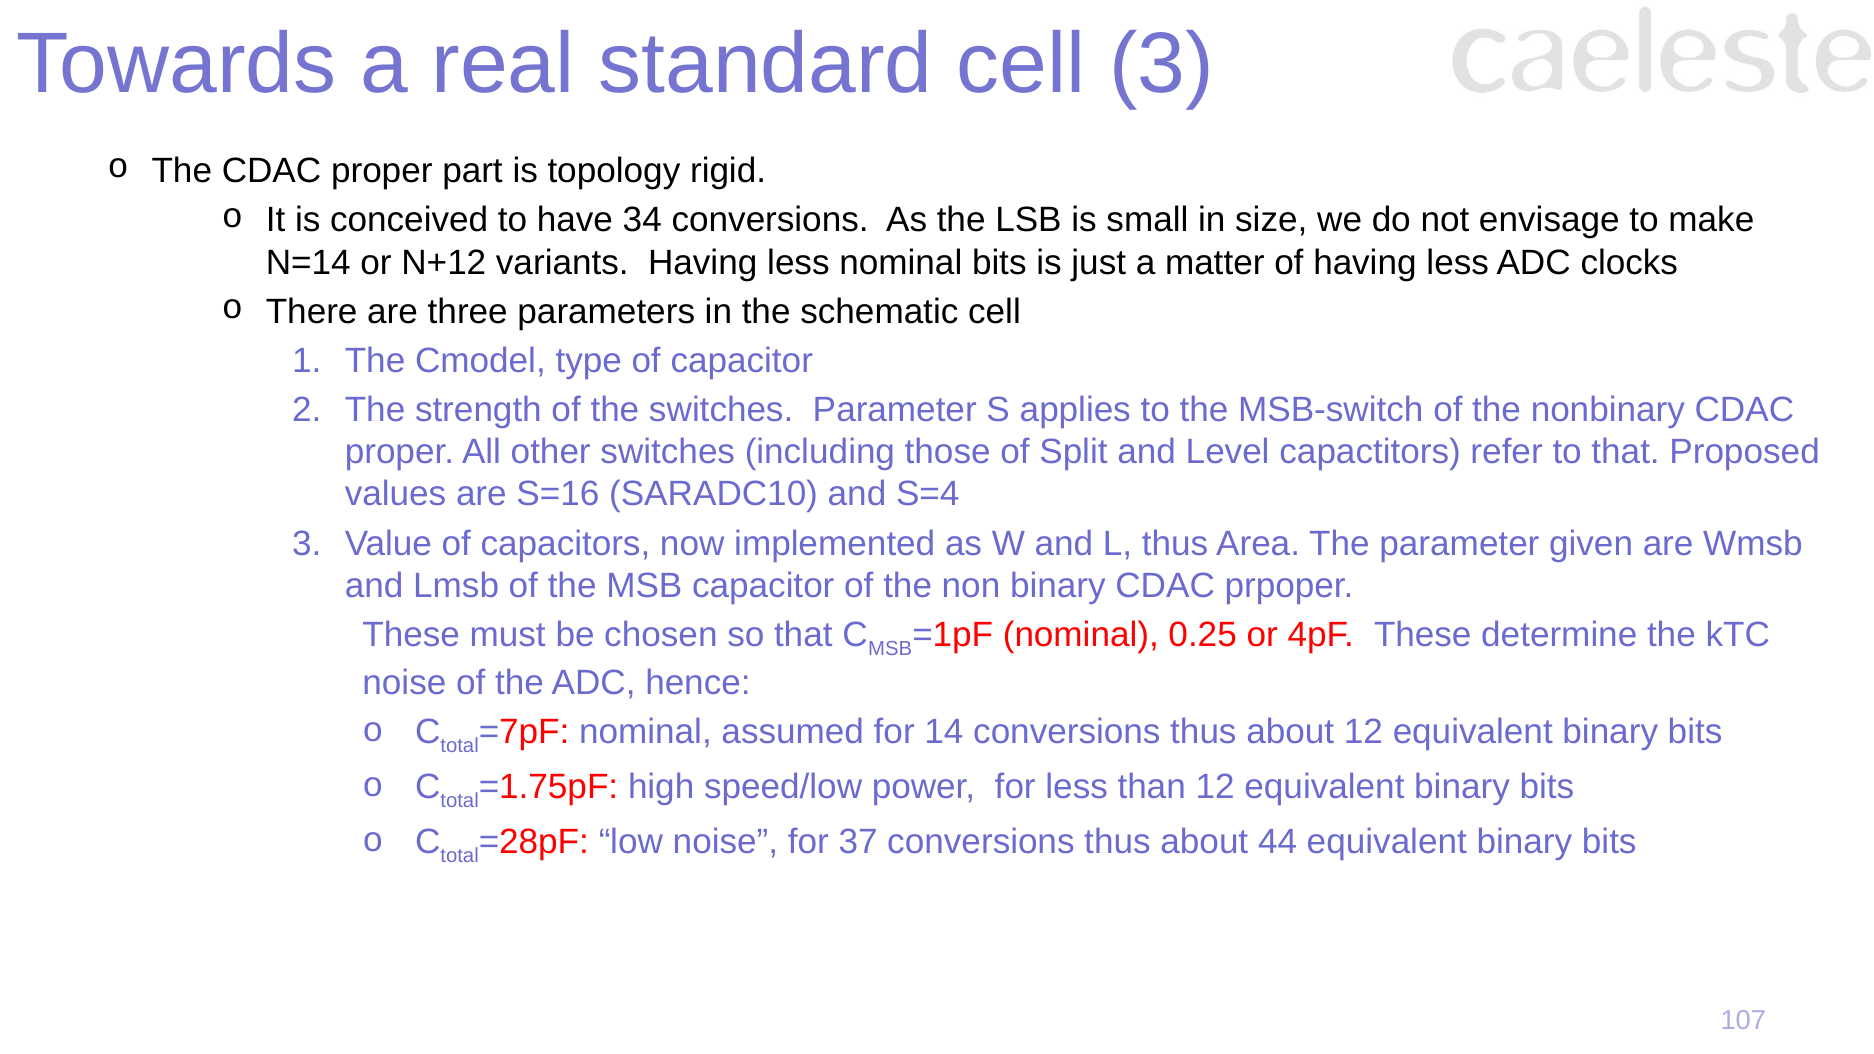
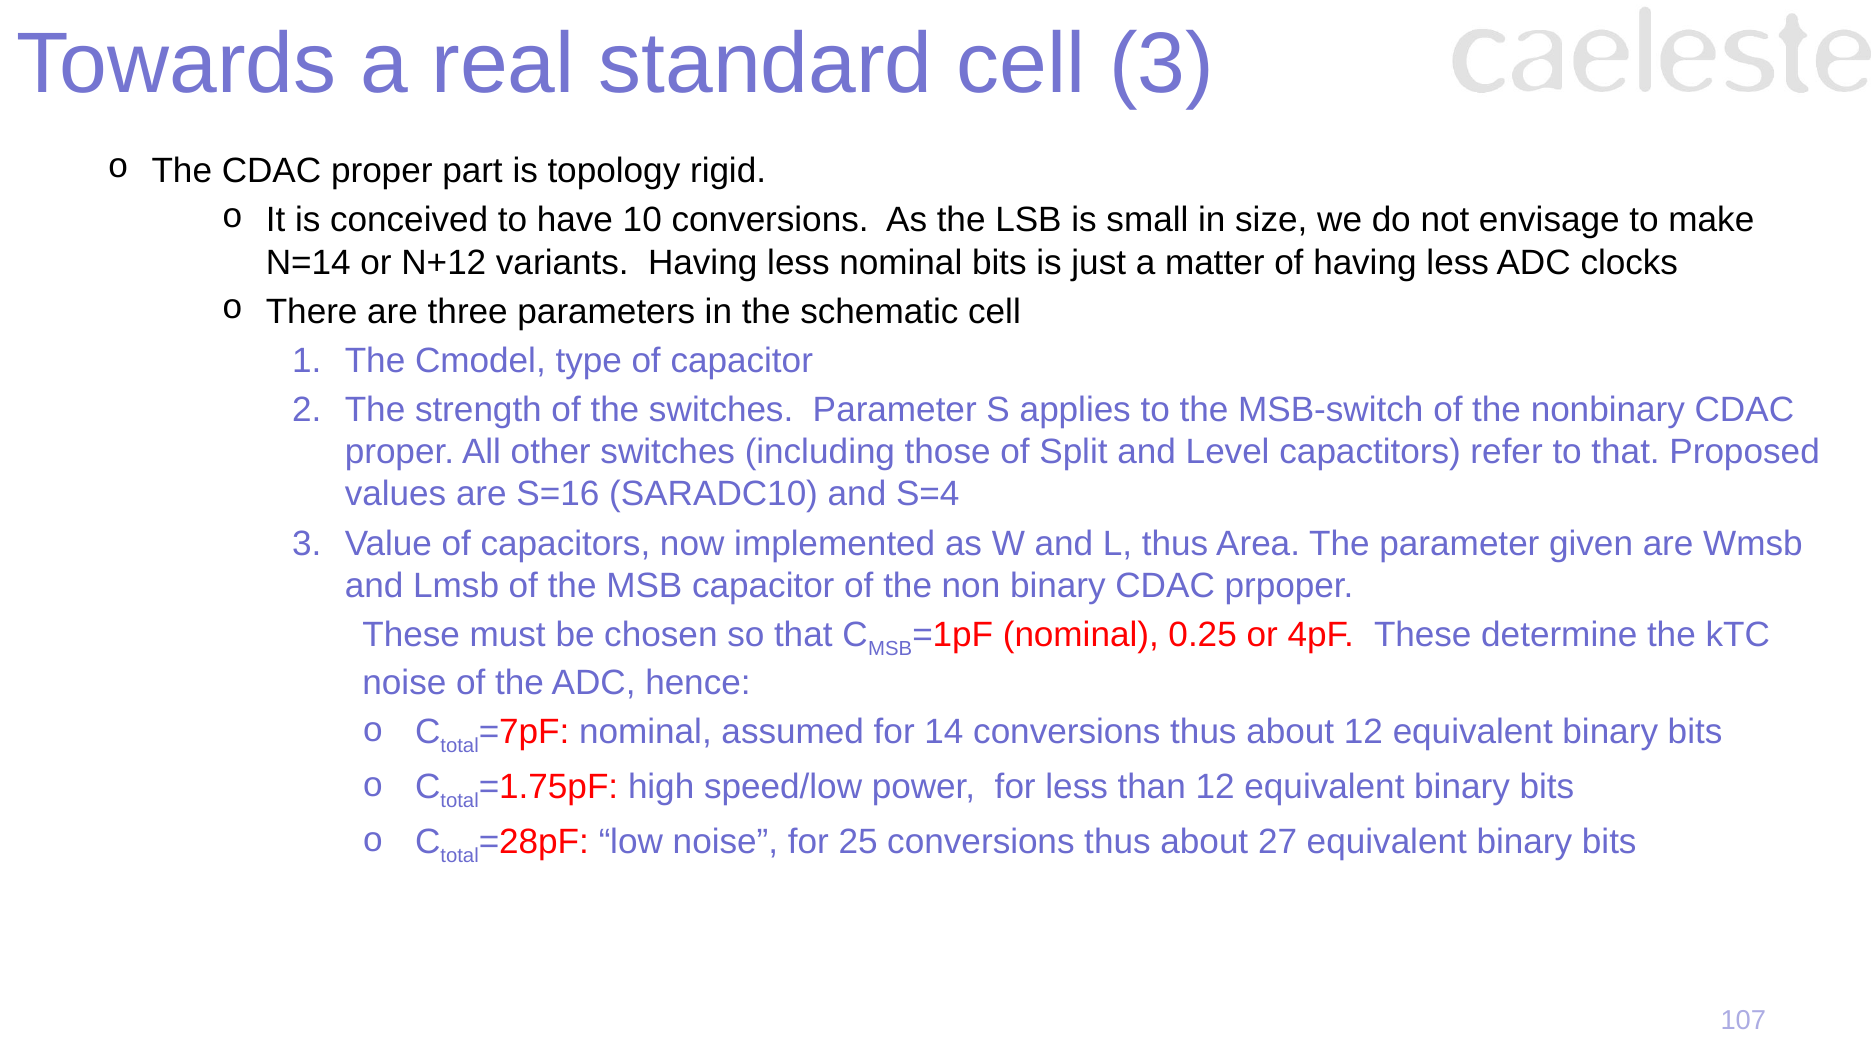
34: 34 -> 10
37: 37 -> 25
44: 44 -> 27
